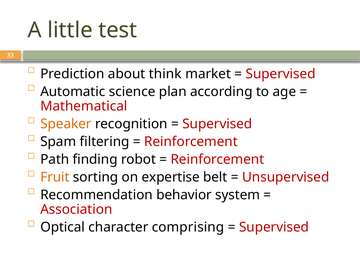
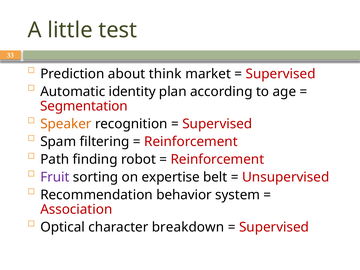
science: science -> identity
Mathematical: Mathematical -> Segmentation
Fruit colour: orange -> purple
comprising: comprising -> breakdown
